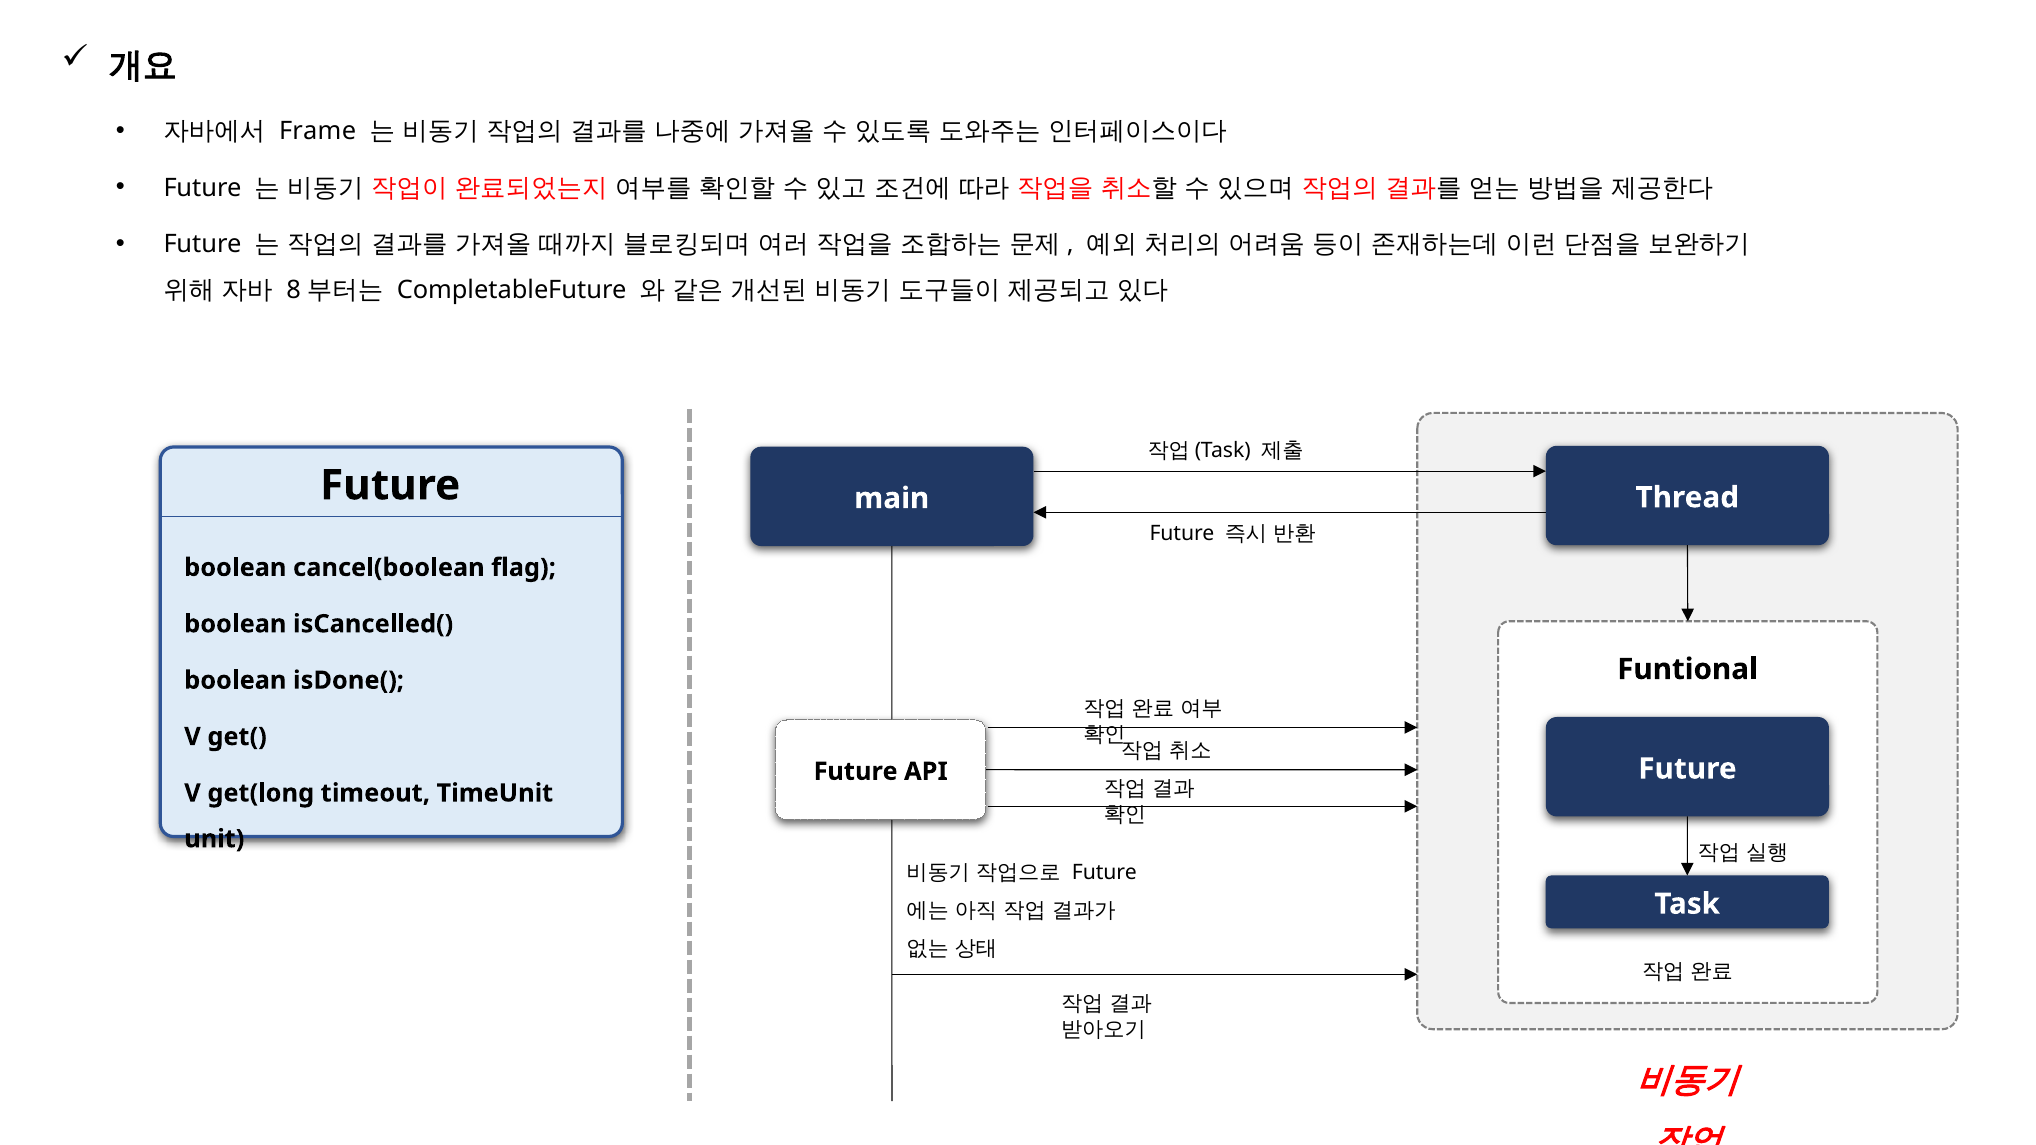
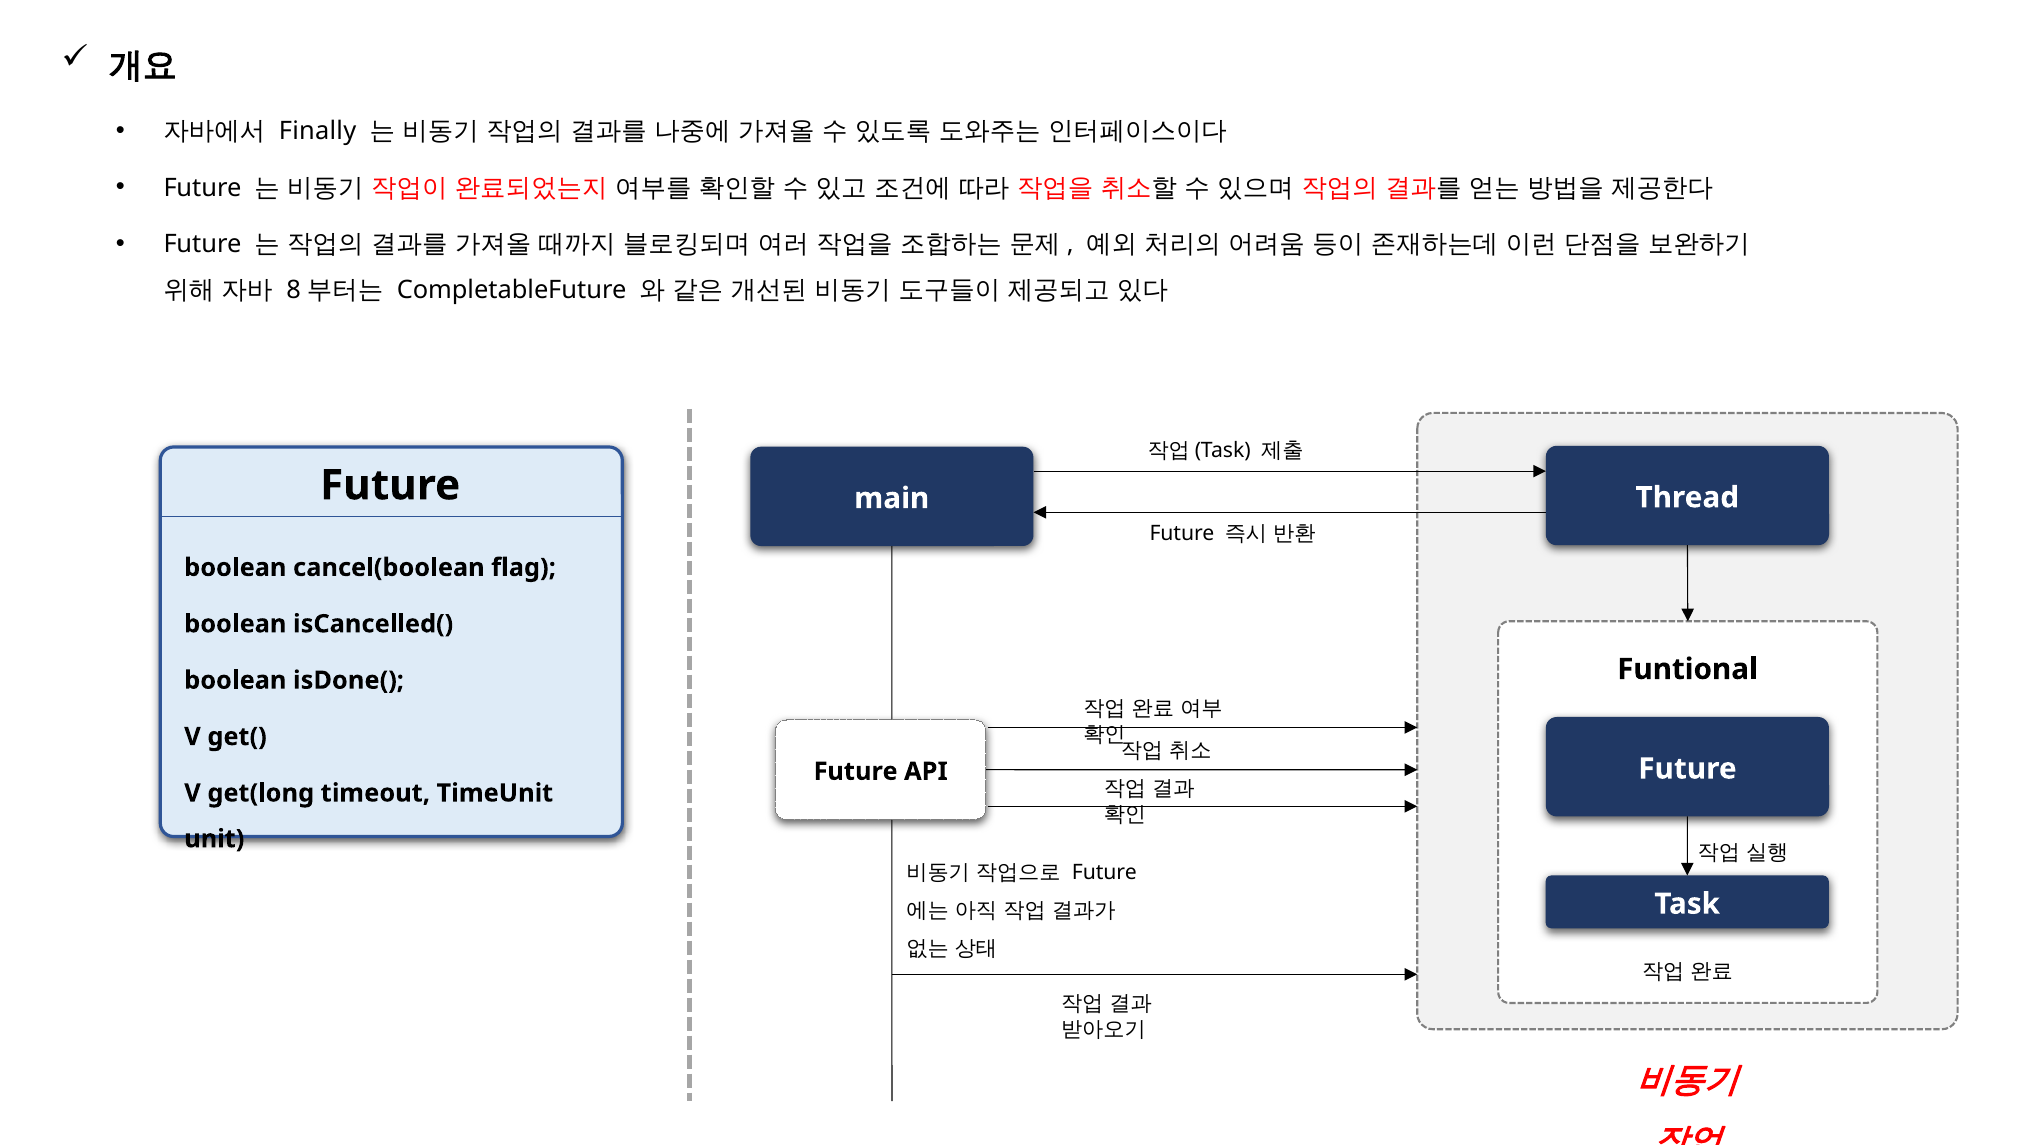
Frame: Frame -> Finally
